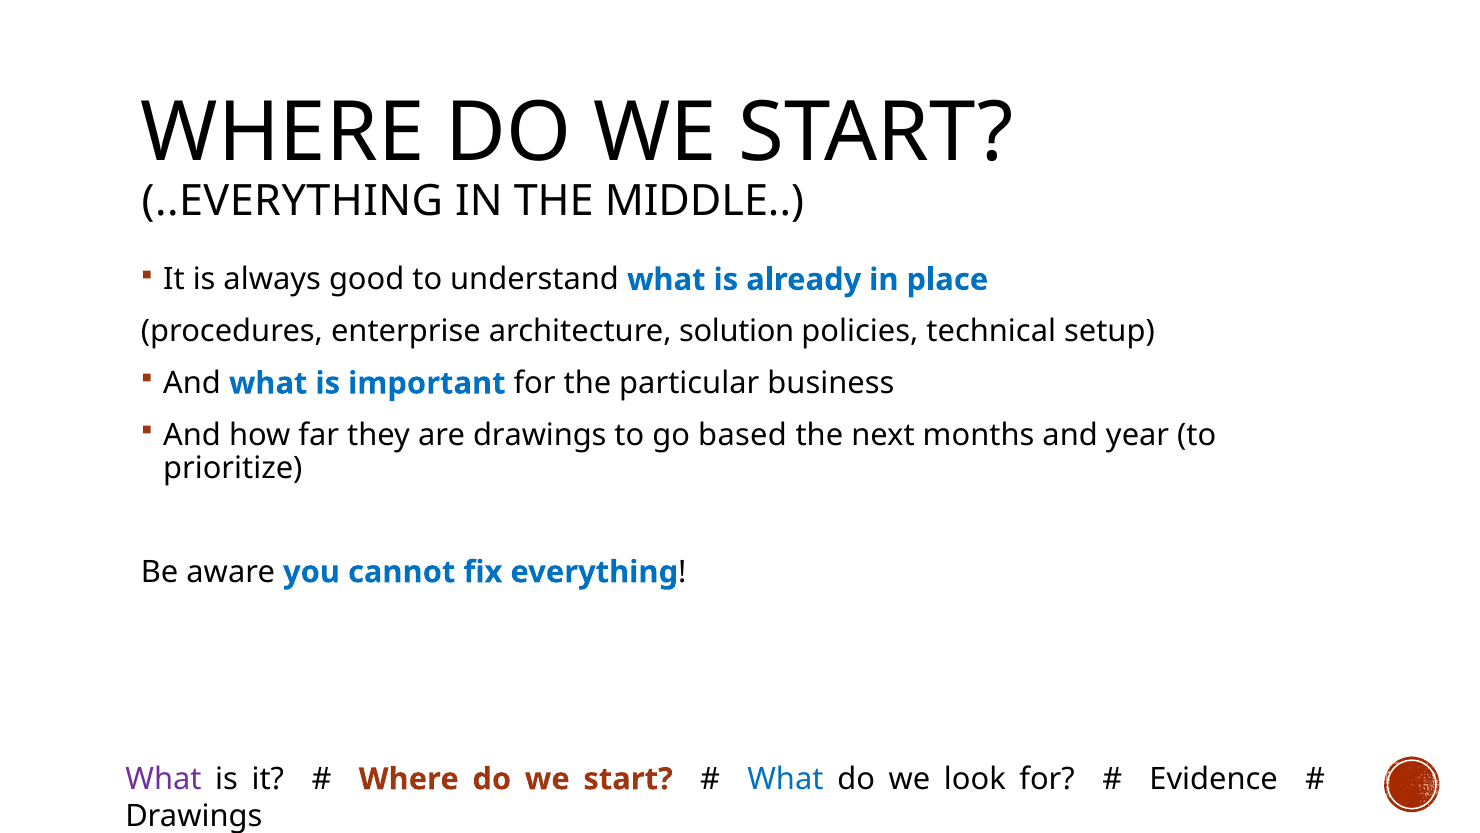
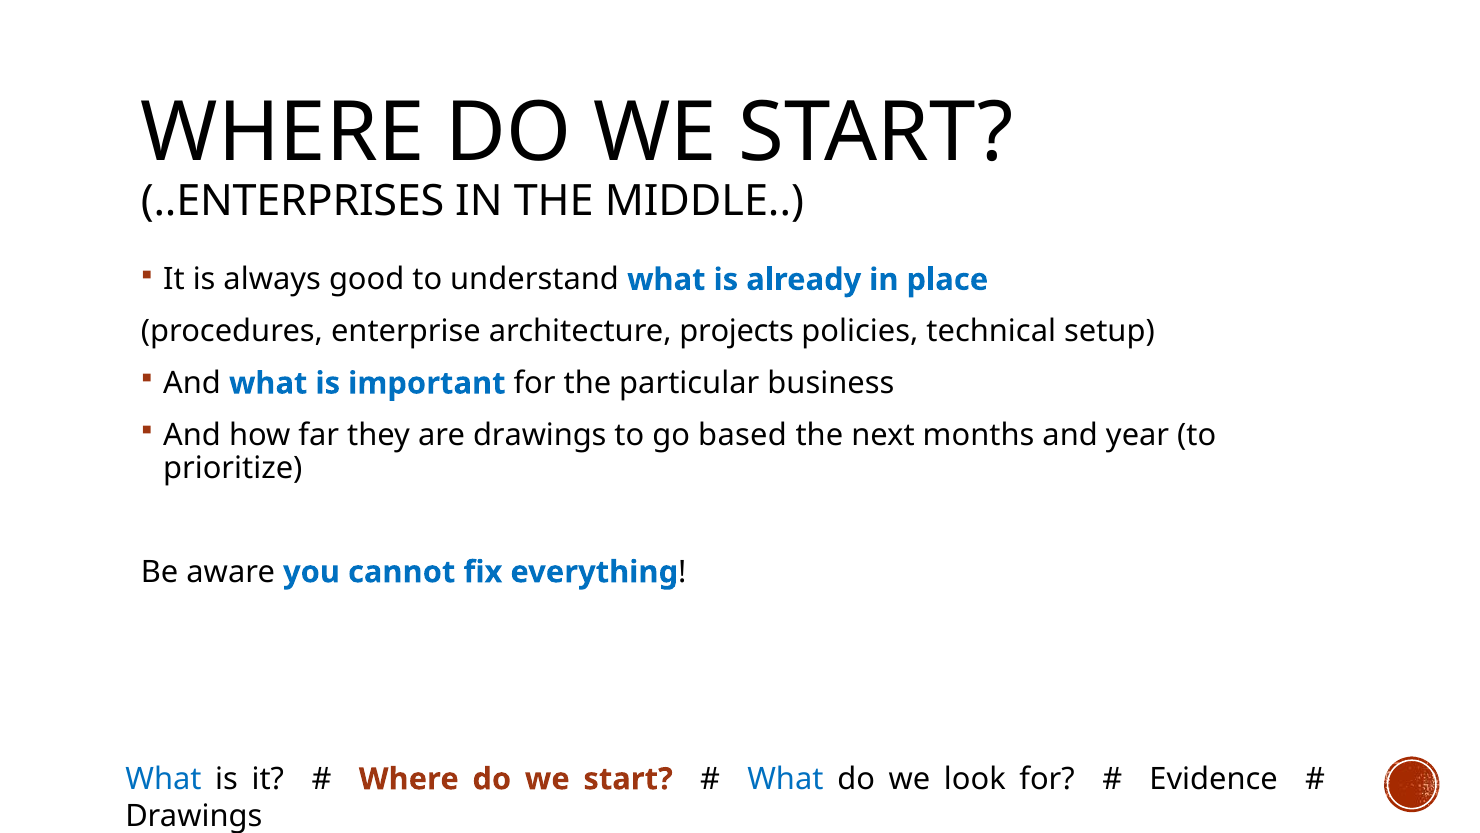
..EVERYTHING: ..EVERYTHING -> ..ENTERPRISES
solution: solution -> projects
What at (163, 779) colour: purple -> blue
